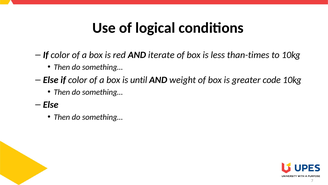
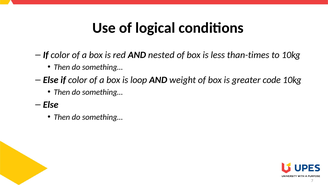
iterate: iterate -> nested
until: until -> loop
